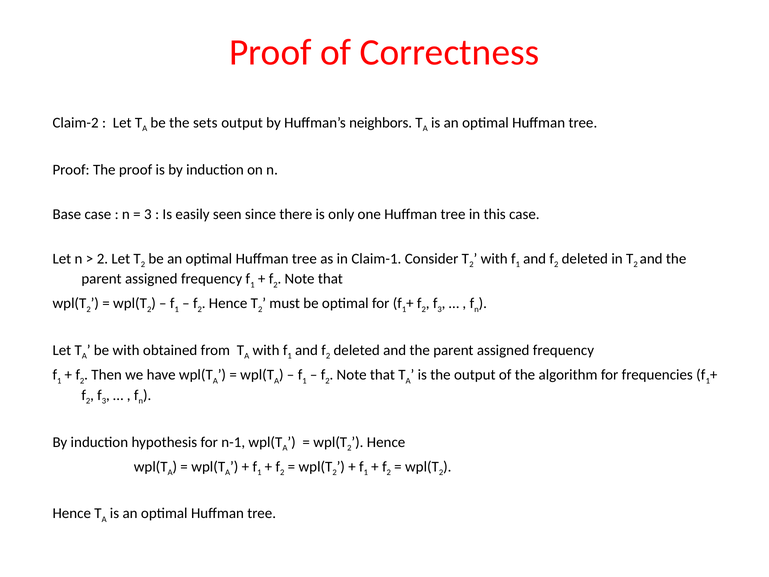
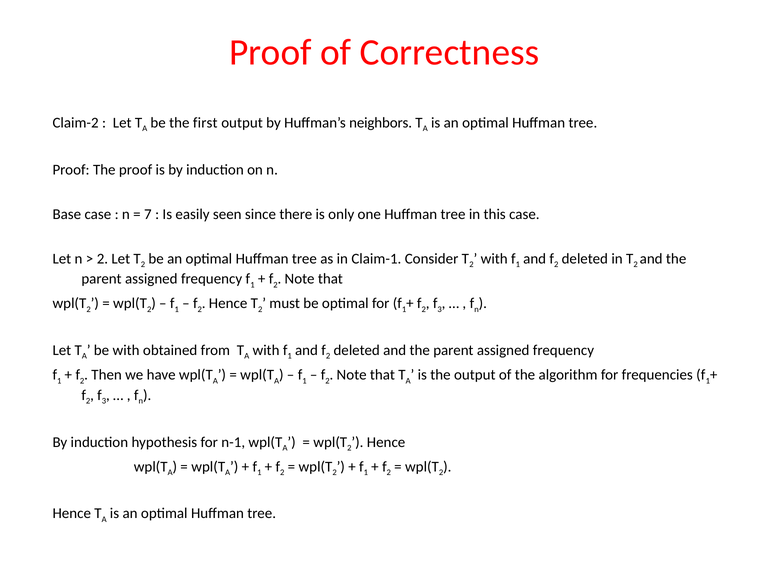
sets: sets -> first
3 at (148, 214): 3 -> 7
